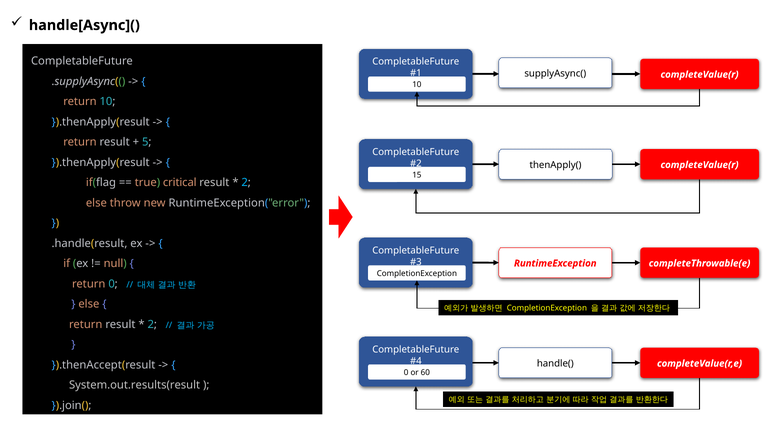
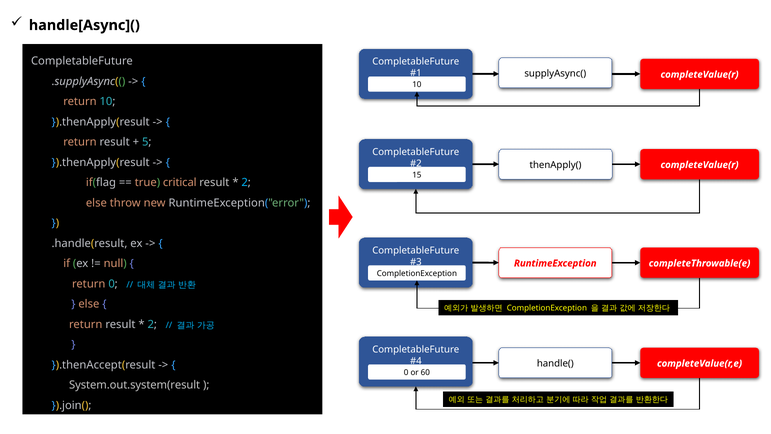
System.out.results(result: System.out.results(result -> System.out.system(result
